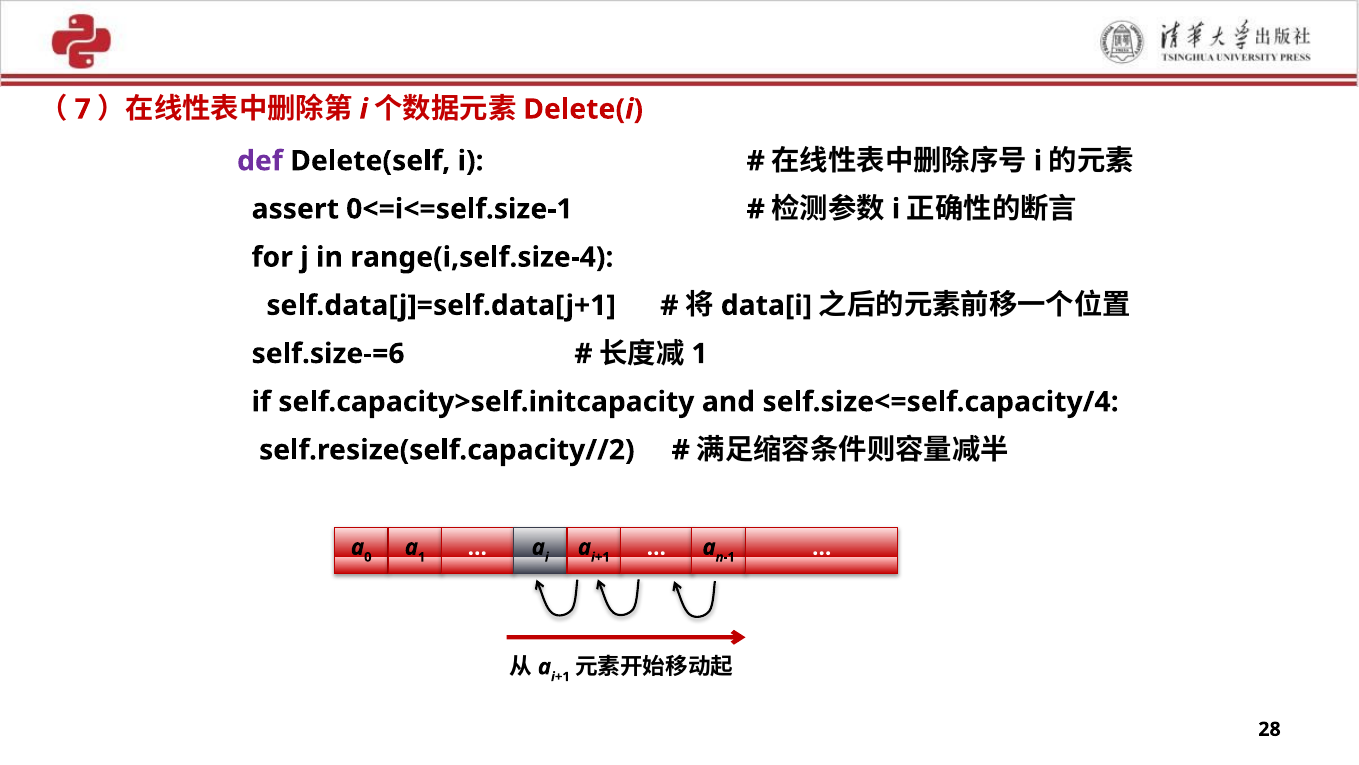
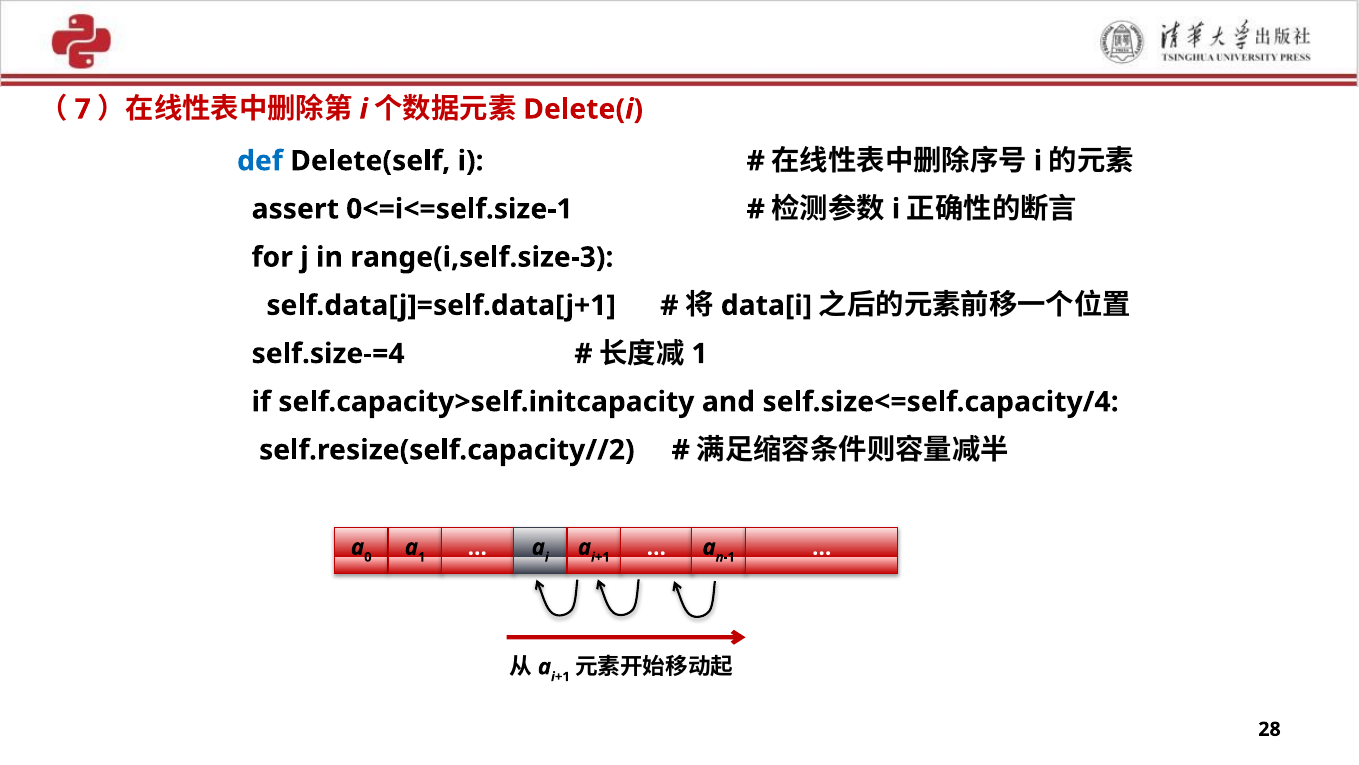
def colour: purple -> blue
range(i,self.size-4: range(i,self.size-4 -> range(i,self.size-3
self.size-=6: self.size-=6 -> self.size-=4
